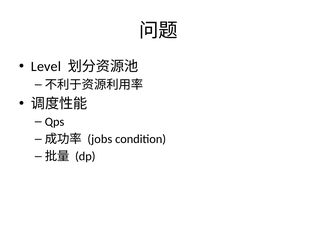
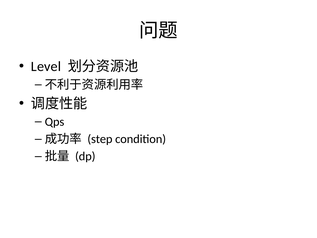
jobs: jobs -> step
